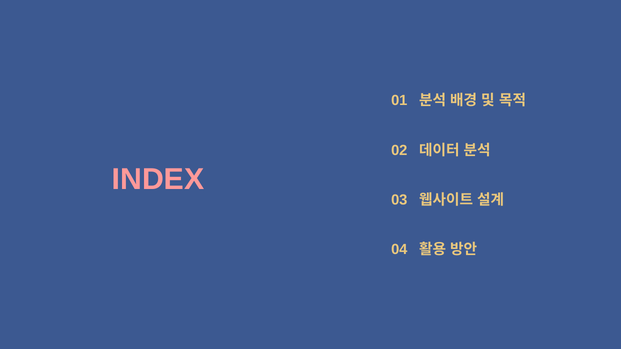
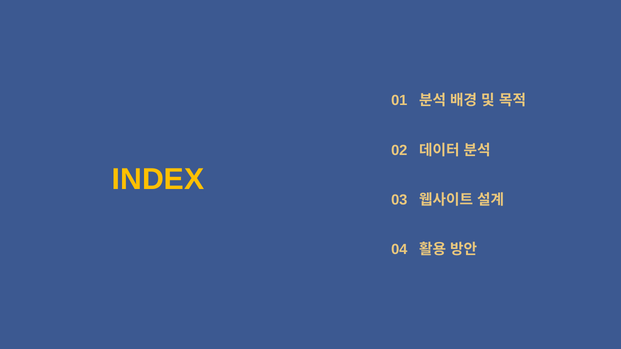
INDEX colour: pink -> yellow
